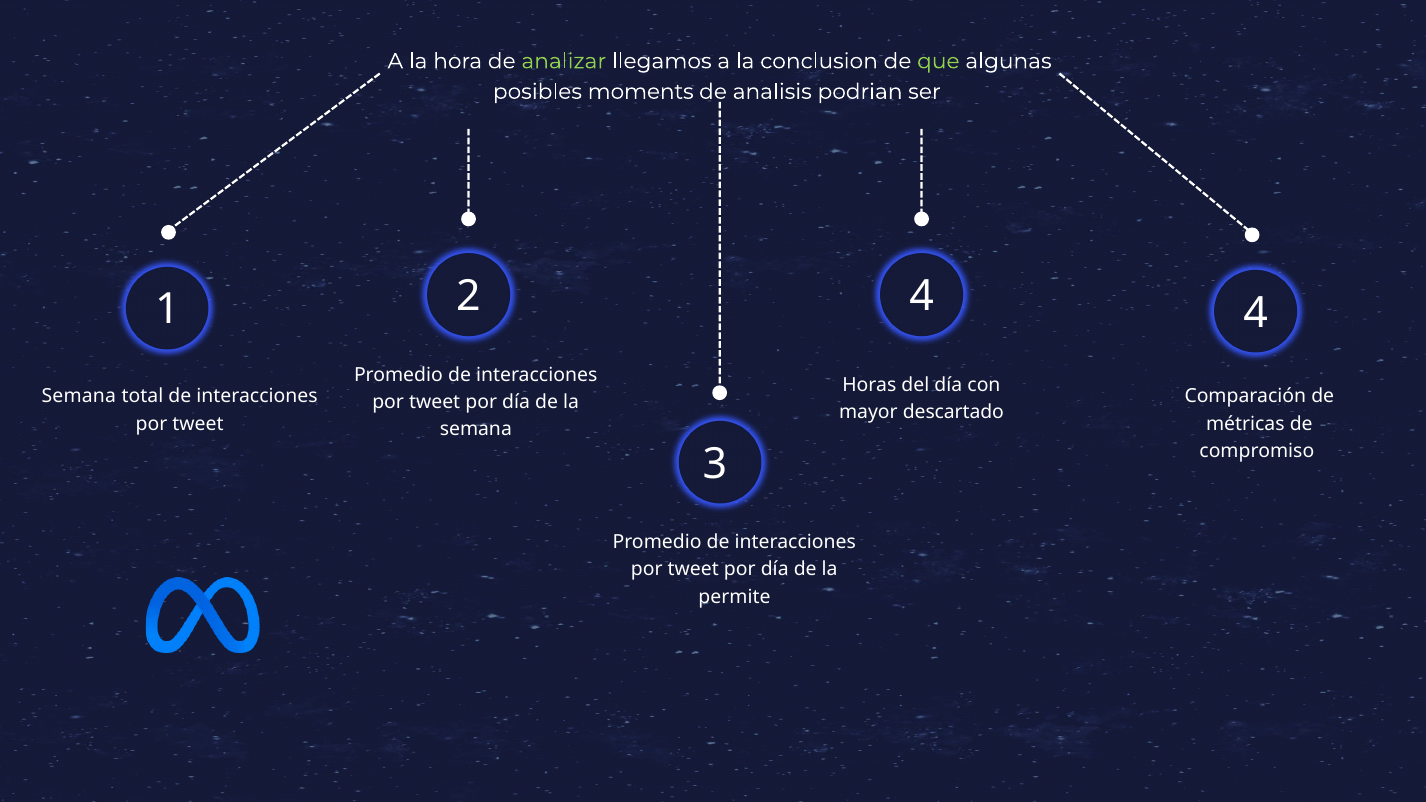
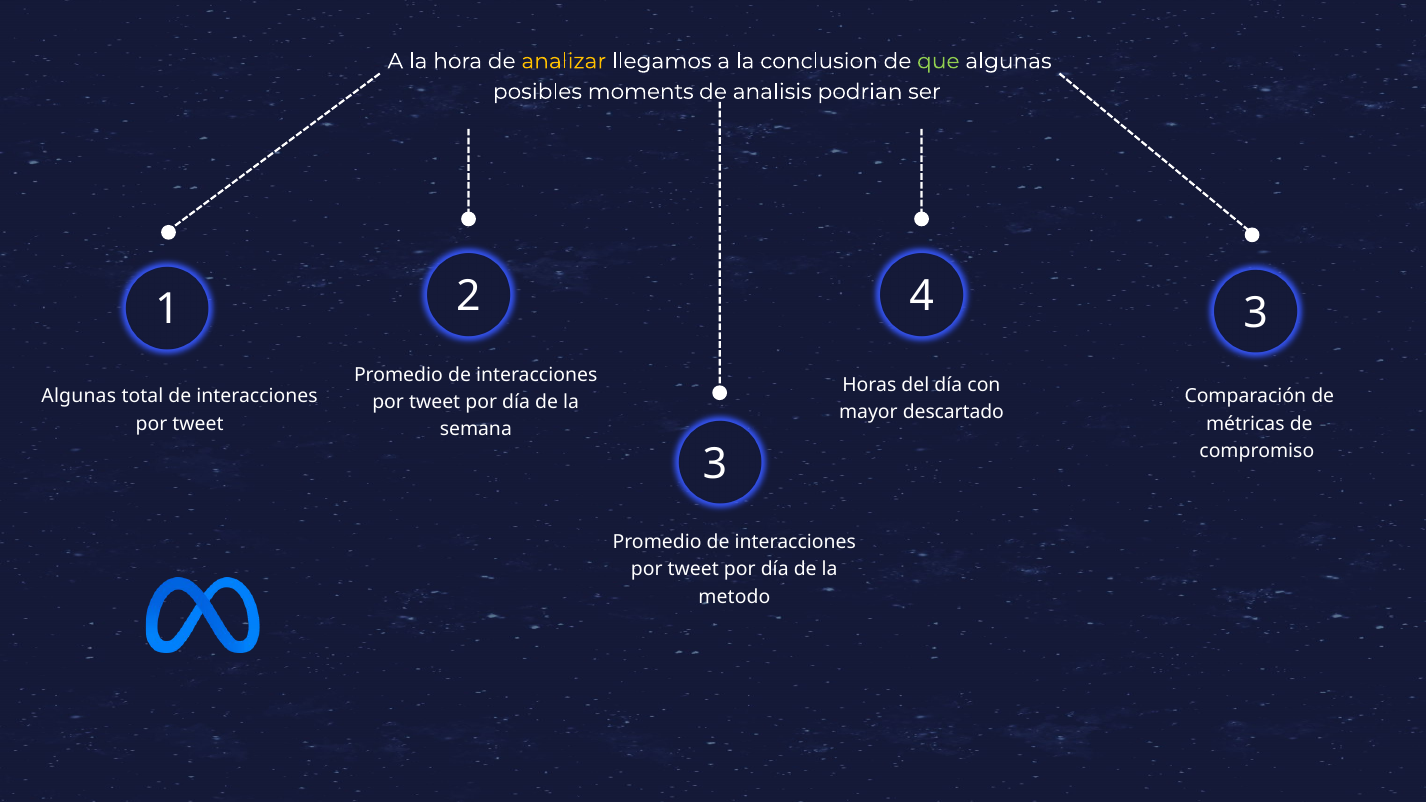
analizar colour: light green -> yellow
4 4: 4 -> 3
Semana at (79, 397): Semana -> Algunas
permite: permite -> metodo
